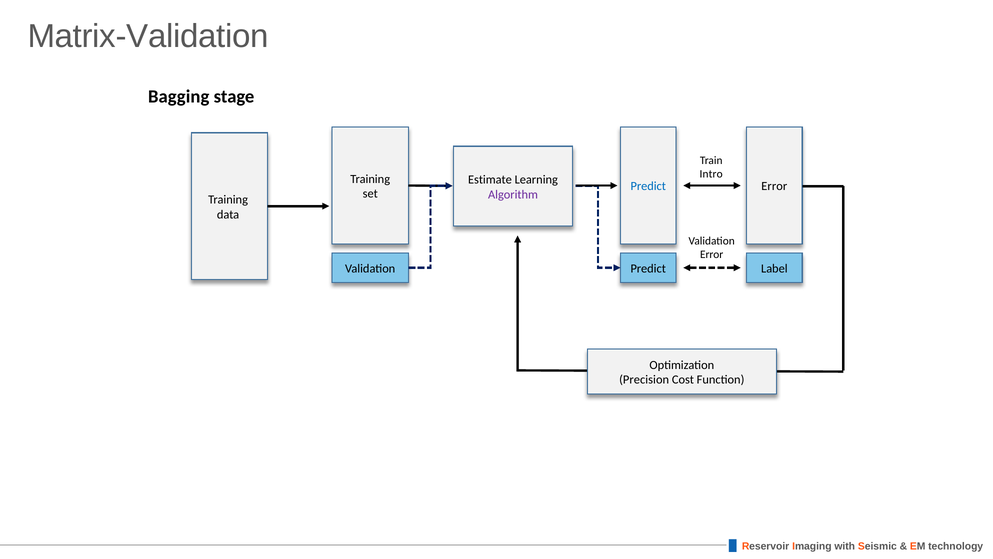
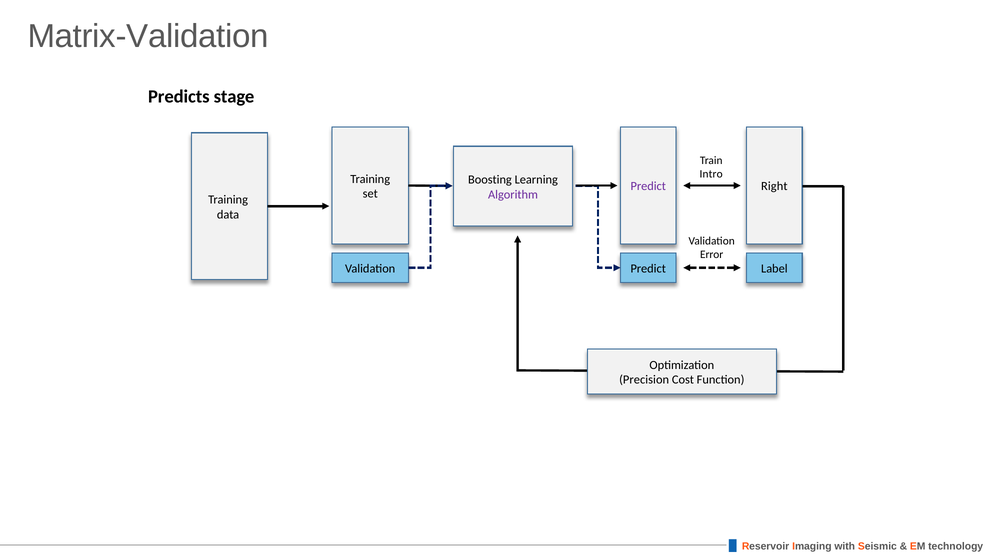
Bagging: Bagging -> Predicts
Estimate: Estimate -> Boosting
Predict at (648, 186) colour: blue -> purple
Error at (774, 186): Error -> Right
